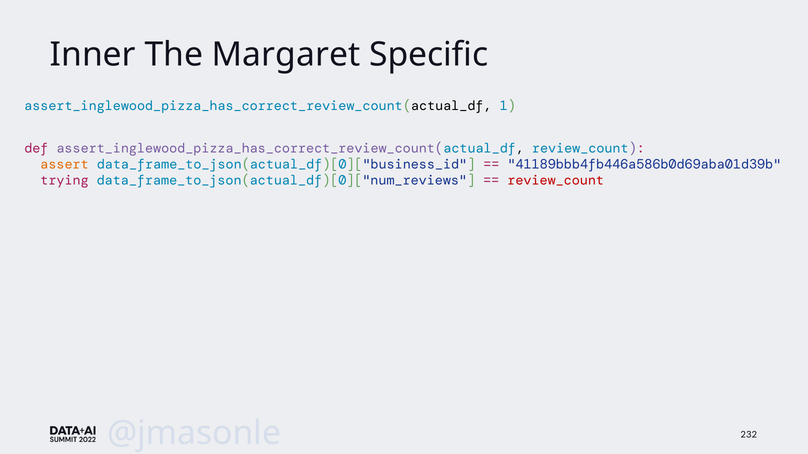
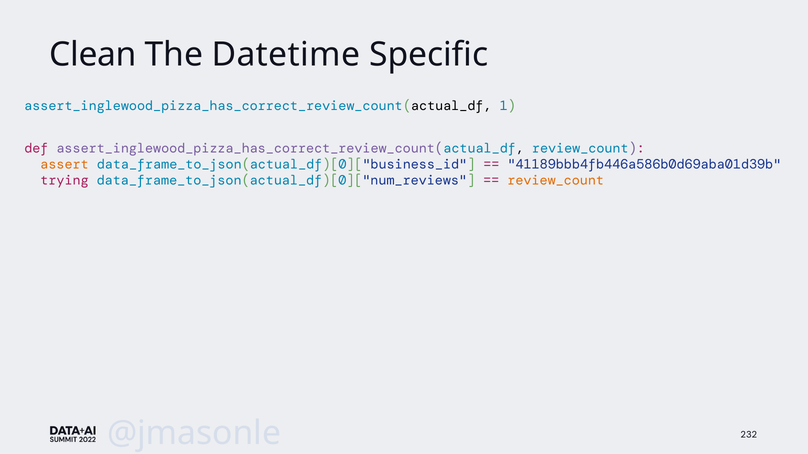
Inner: Inner -> Clean
Margaret: Margaret -> Datetime
review_count at (556, 181) colour: red -> orange
